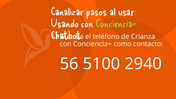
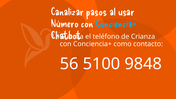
Usando: Usando -> Número
Conciencia+ at (116, 24) colour: light green -> light blue
2940: 2940 -> 9848
